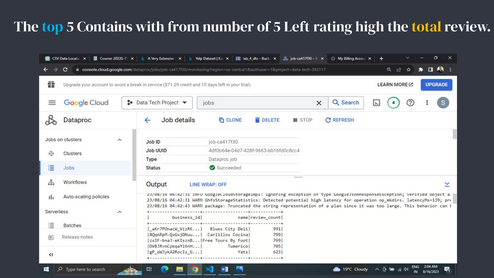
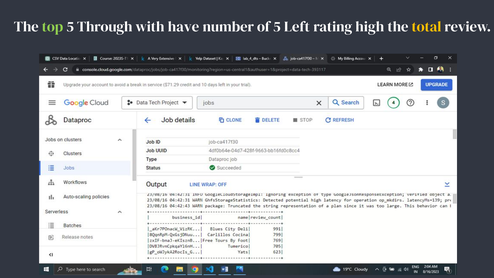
top colour: light blue -> light green
Contains: Contains -> Through
from: from -> have
